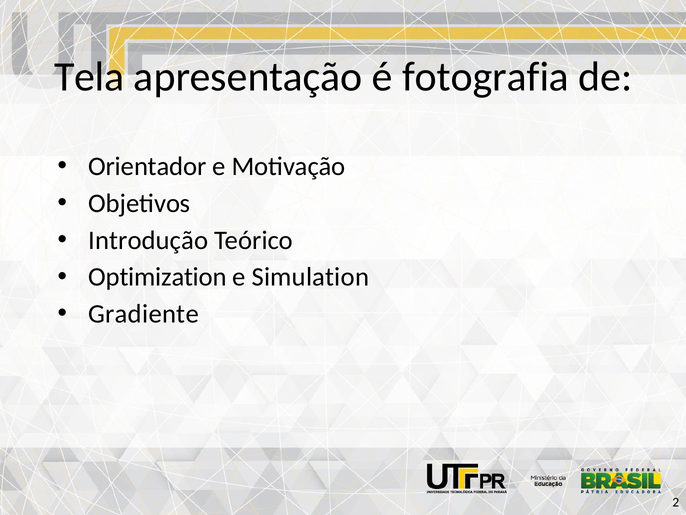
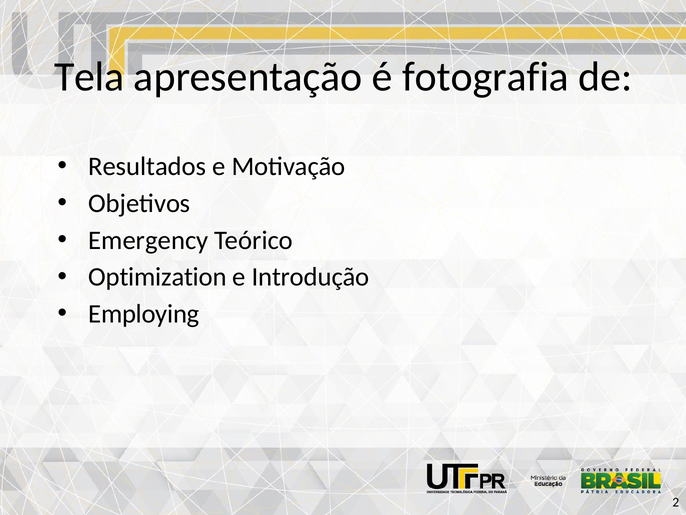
Orientador: Orientador -> Resultados
Introdução: Introdução -> Emergency
Simulation: Simulation -> Introdução
Gradiente: Gradiente -> Employing
